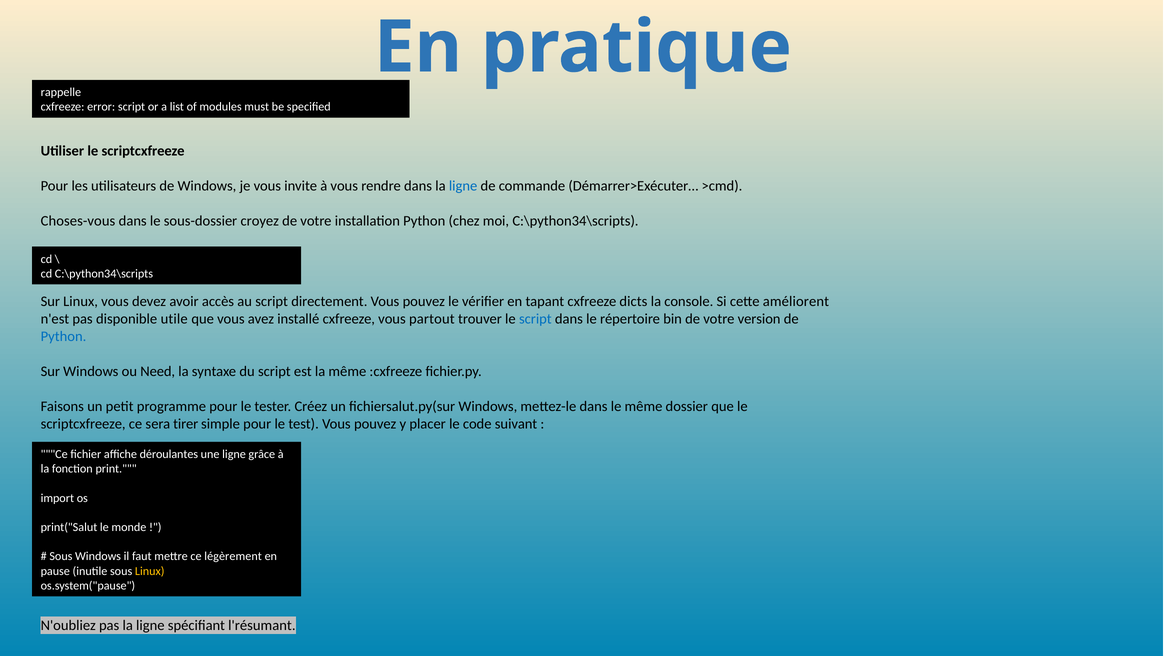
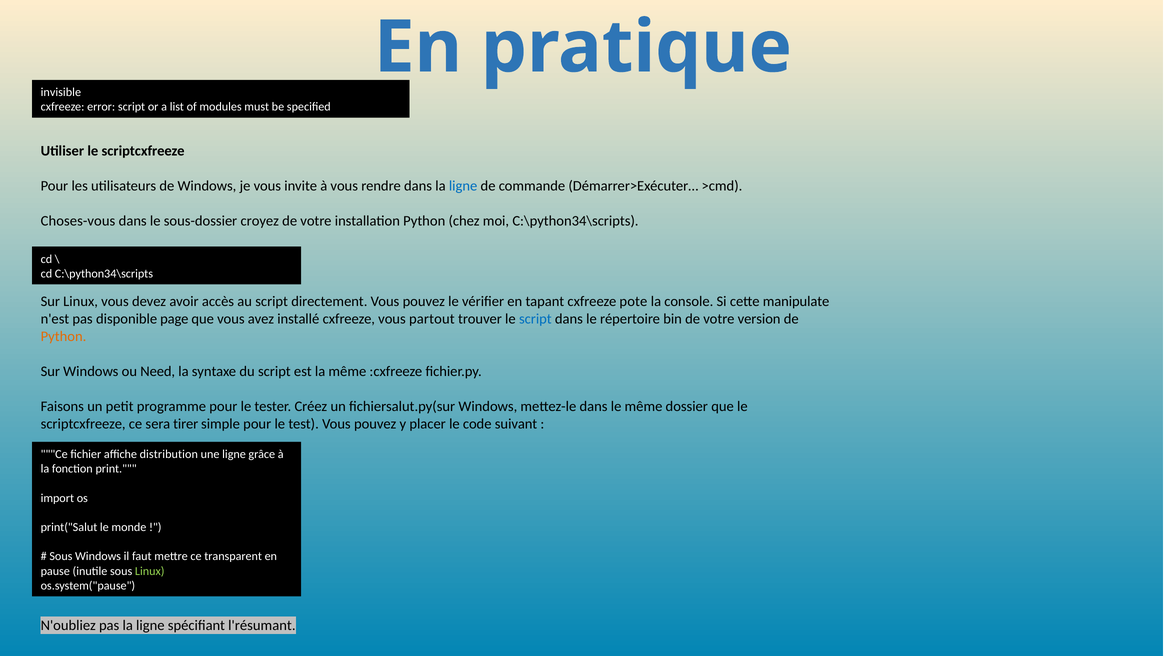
rappelle: rappelle -> invisible
dicts: dicts -> pote
améliorent: améliorent -> manipulate
utile: utile -> page
Python at (64, 336) colour: blue -> orange
déroulantes: déroulantes -> distribution
légèrement: légèrement -> transparent
Linux at (150, 571) colour: yellow -> light green
